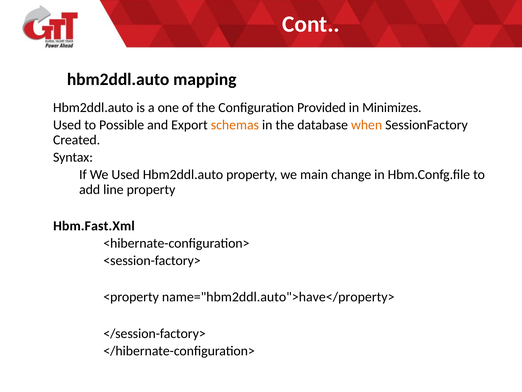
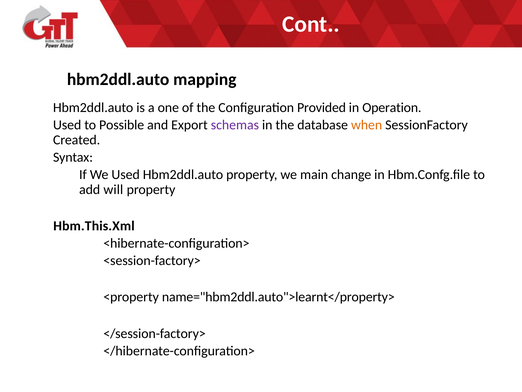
Minimizes: Minimizes -> Operation
schemas colour: orange -> purple
line: line -> will
Hbm.Fast.Xml: Hbm.Fast.Xml -> Hbm.This.Xml
name="hbm2ddl.auto">have</property>: name="hbm2ddl.auto">have</property> -> name="hbm2ddl.auto">learnt</property>
